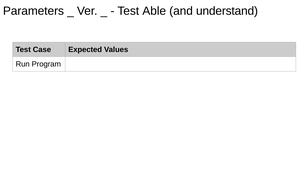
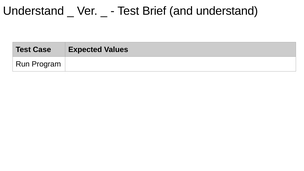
Parameters at (33, 11): Parameters -> Understand
Able: Able -> Brief
